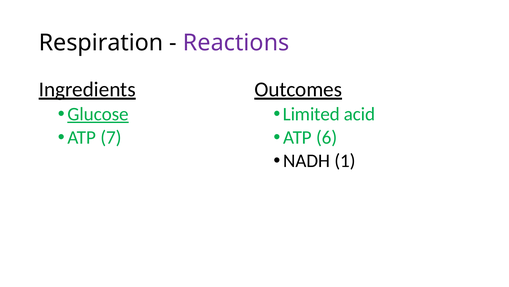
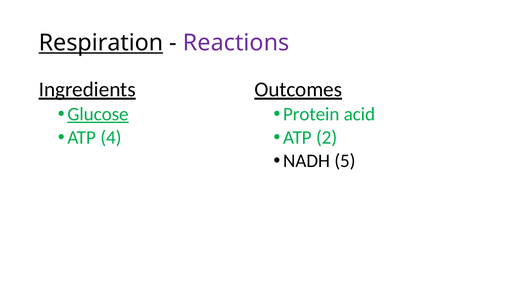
Respiration underline: none -> present
Limited: Limited -> Protein
7: 7 -> 4
6: 6 -> 2
1: 1 -> 5
